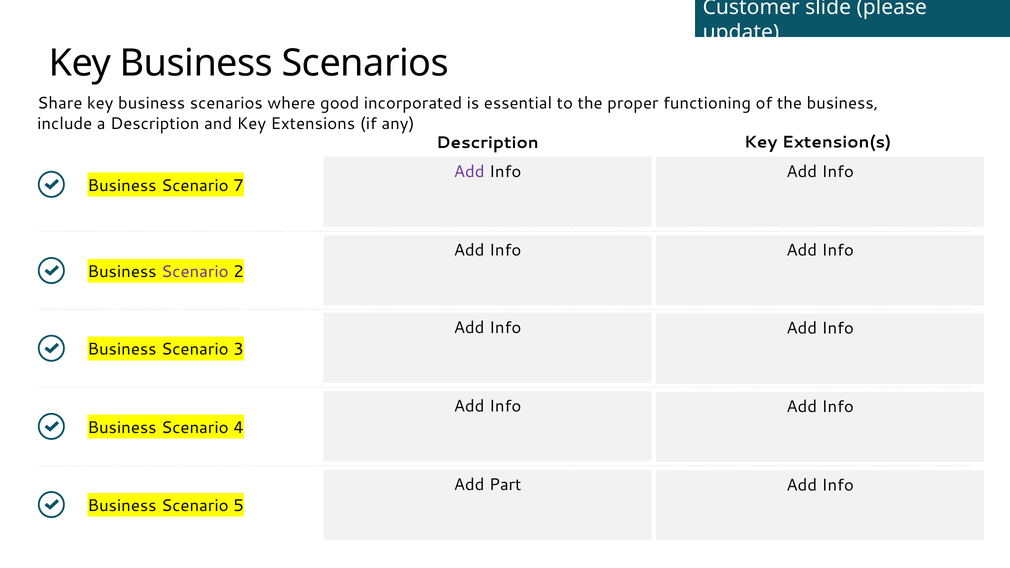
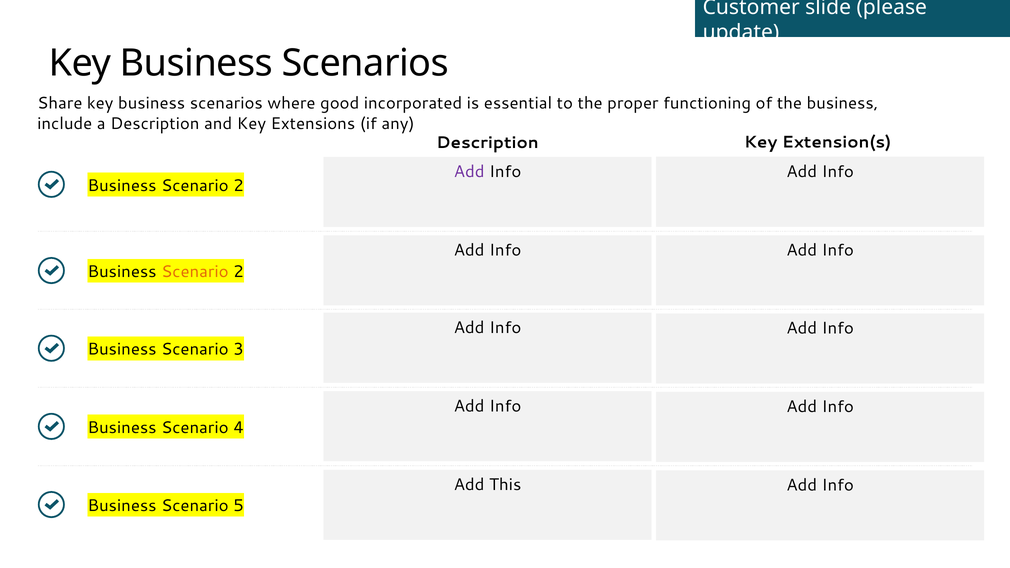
7 at (238, 186): 7 -> 2
Scenario at (195, 272) colour: purple -> orange
Part: Part -> This
